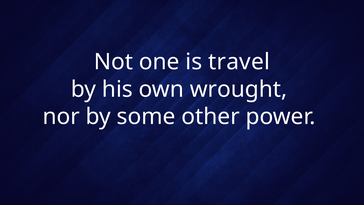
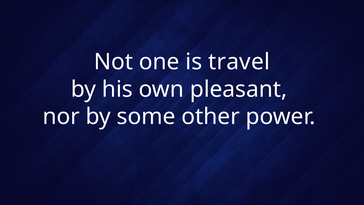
wrought: wrought -> pleasant
